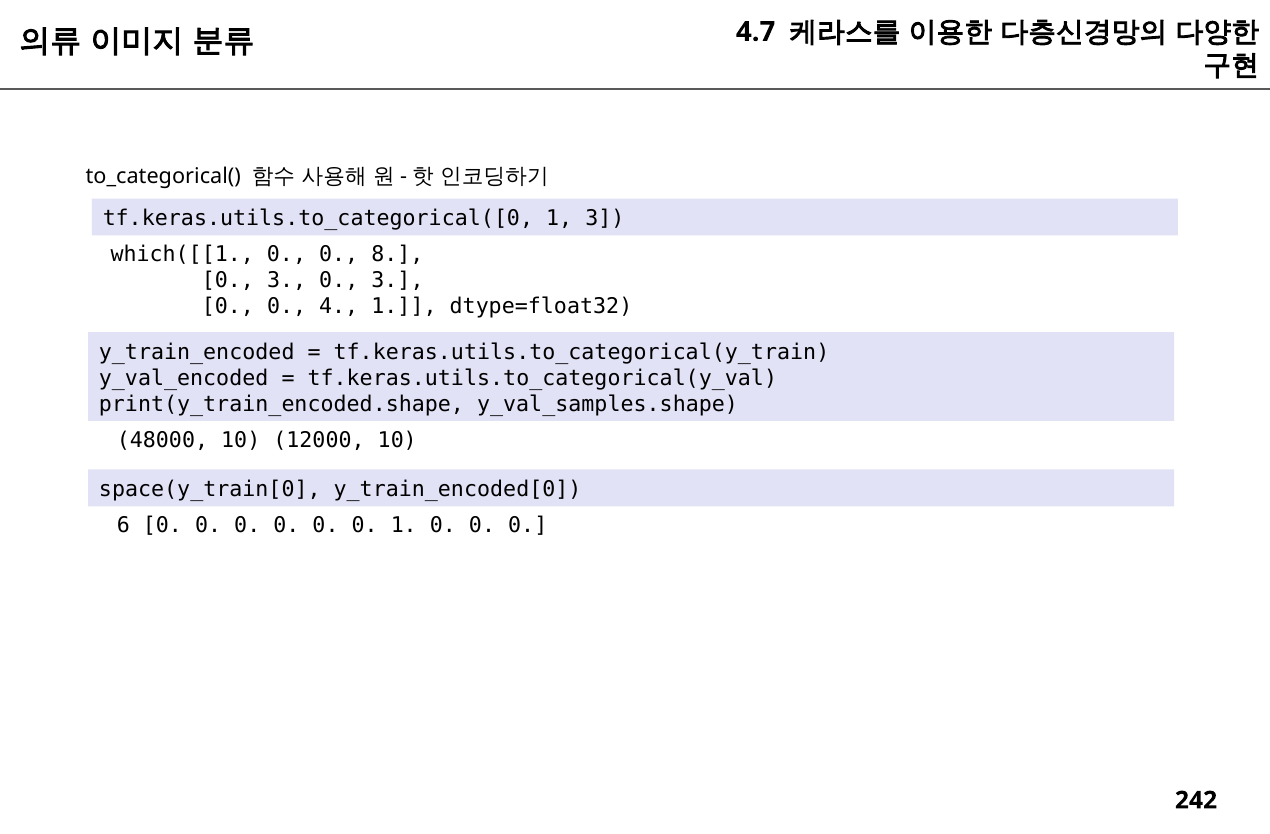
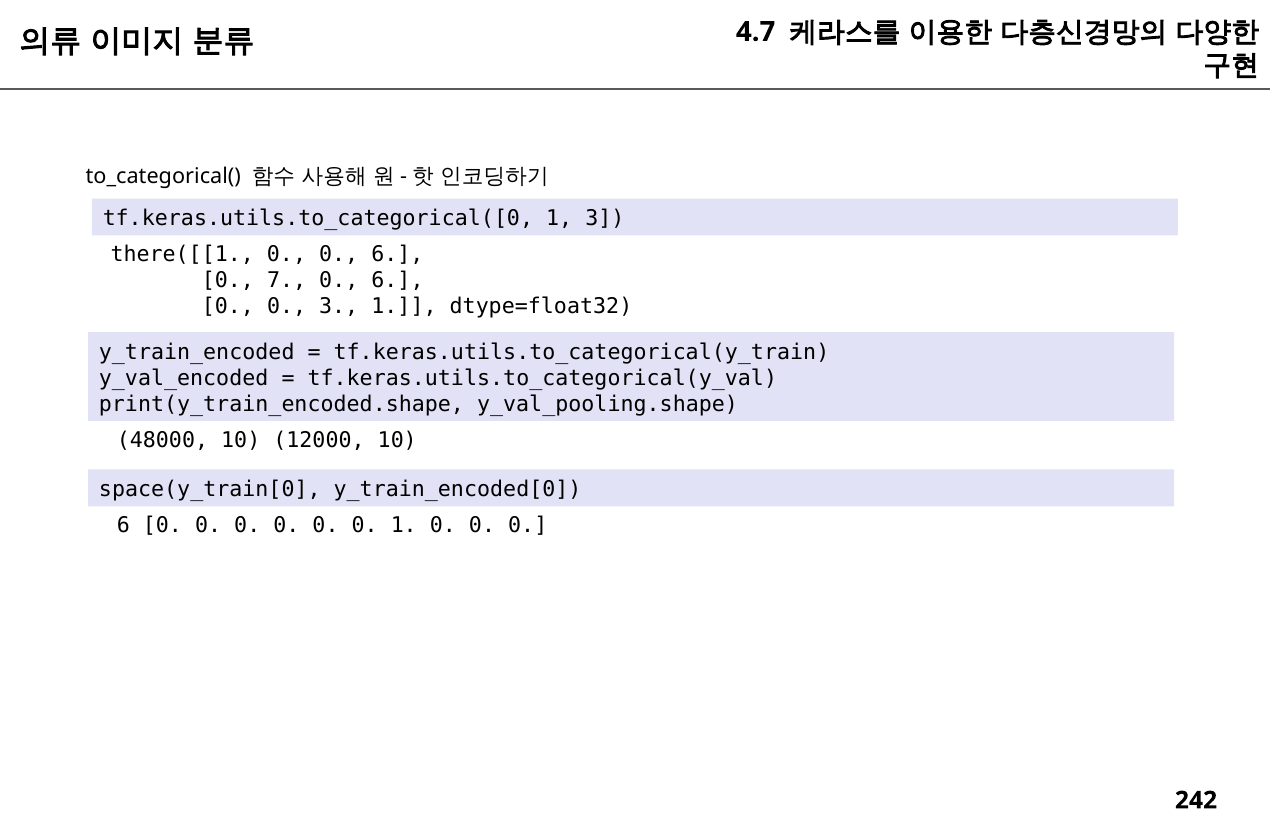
which([[1: which([[1 -> there([[1
0 0 8: 8 -> 6
3 at (287, 280): 3 -> 7
3 at (397, 280): 3 -> 6
0 4: 4 -> 3
y_val_samples.shape: y_val_samples.shape -> y_val_pooling.shape
